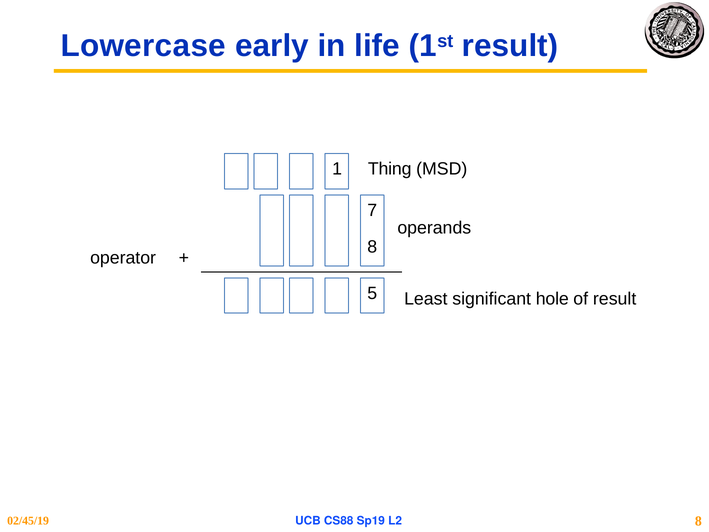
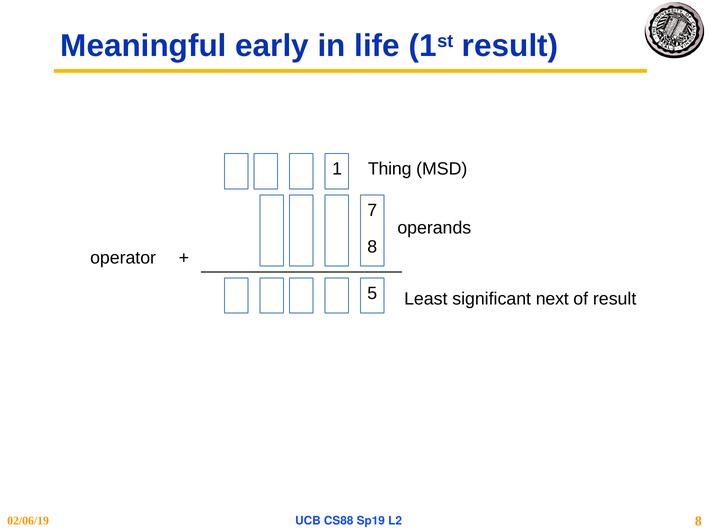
Lowercase: Lowercase -> Meaningful
hole: hole -> next
02/45/19: 02/45/19 -> 02/06/19
